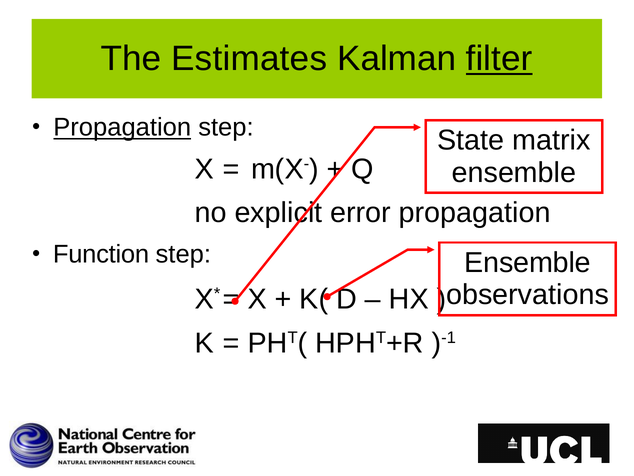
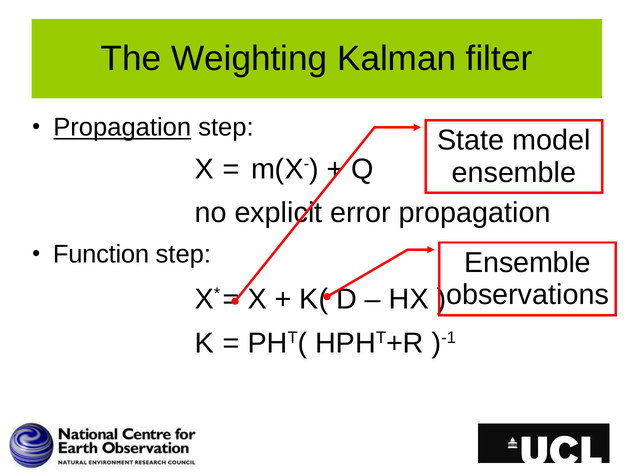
Estimates: Estimates -> Weighting
filter underline: present -> none
matrix: matrix -> model
